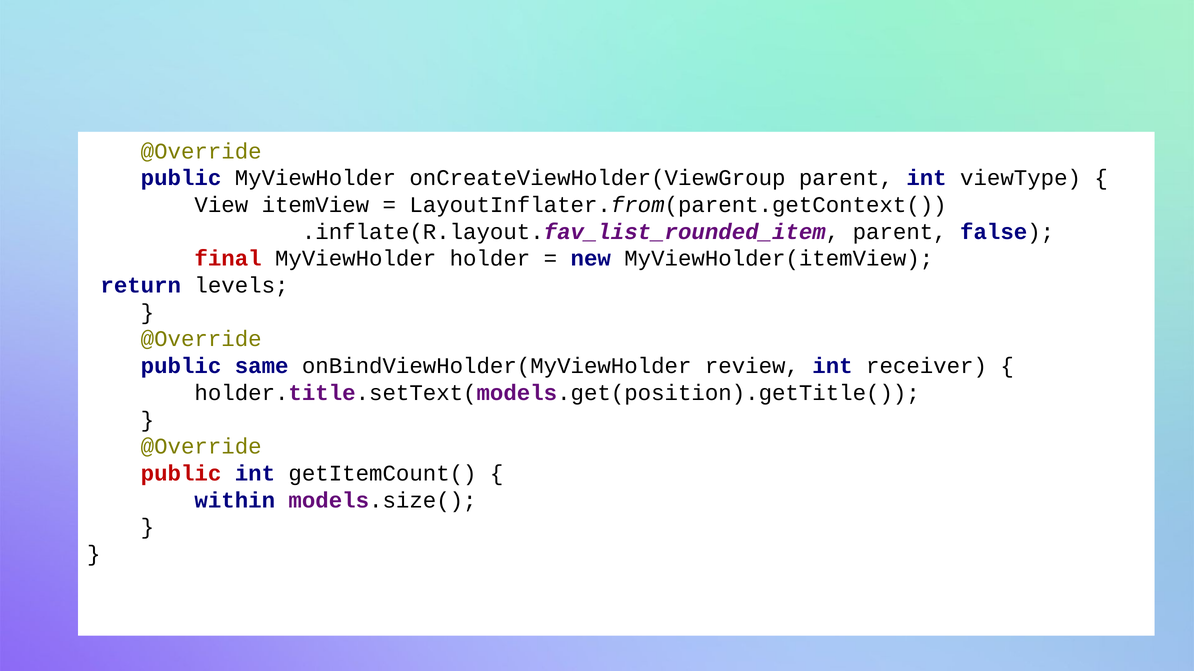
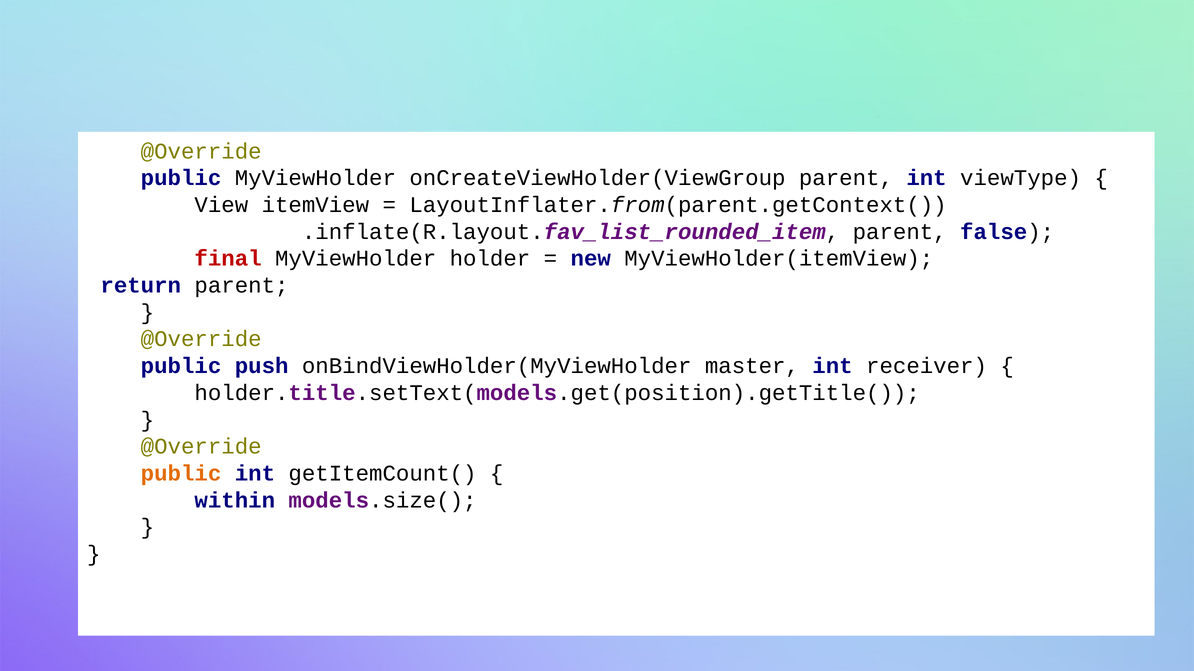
return levels: levels -> parent
same: same -> push
review: review -> master
public at (181, 474) colour: red -> orange
